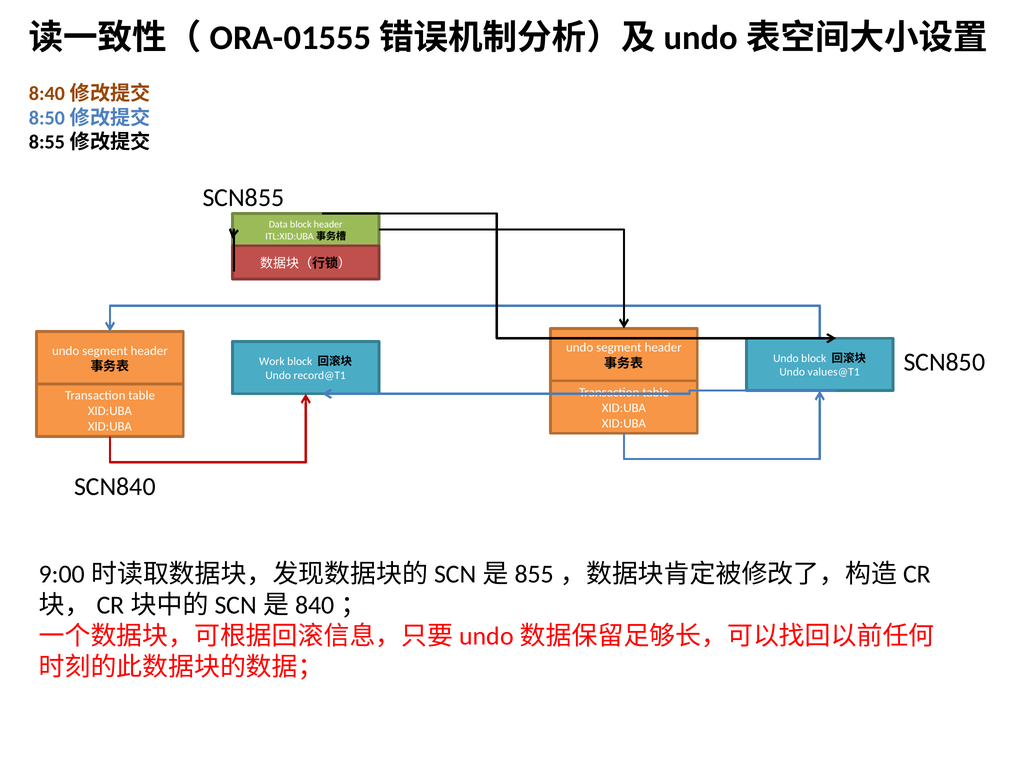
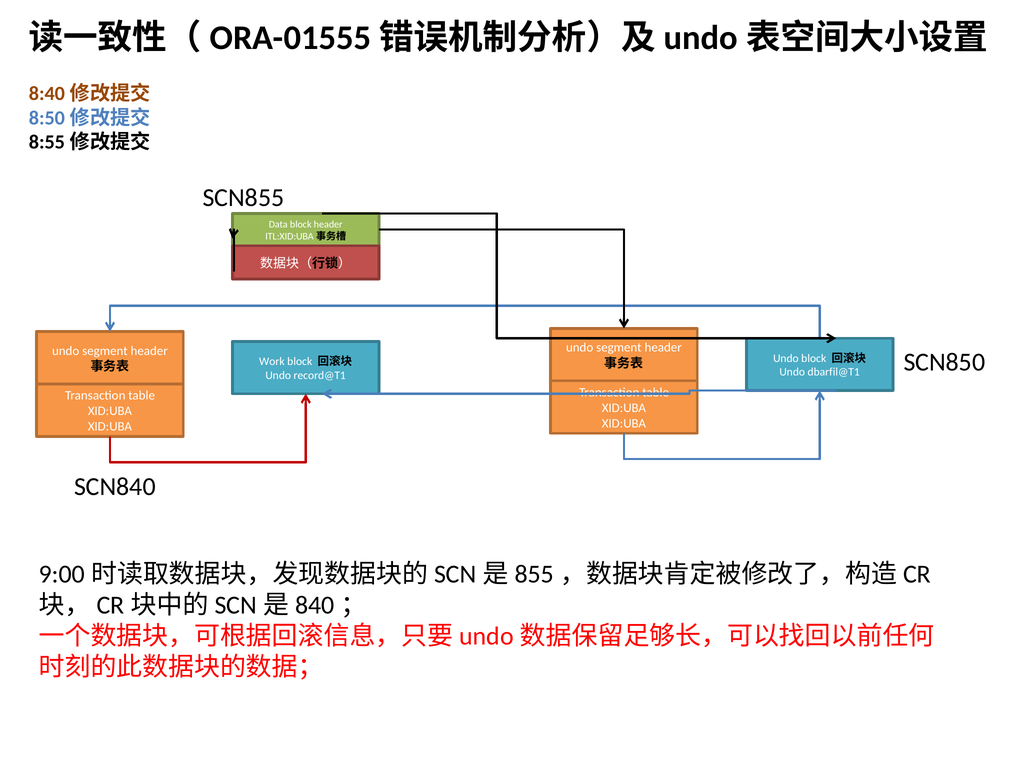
values@T1: values@T1 -> dbarfil@T1
